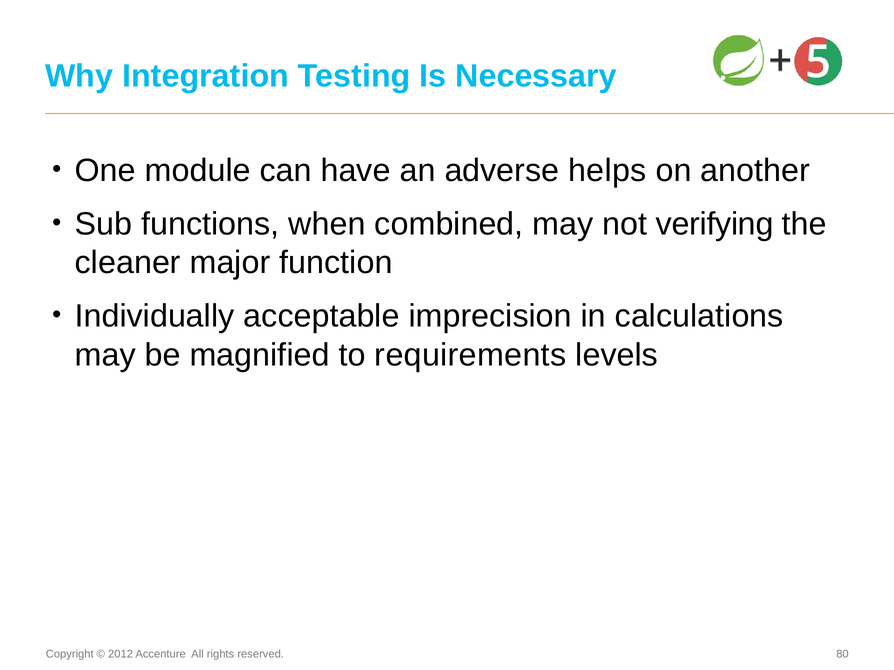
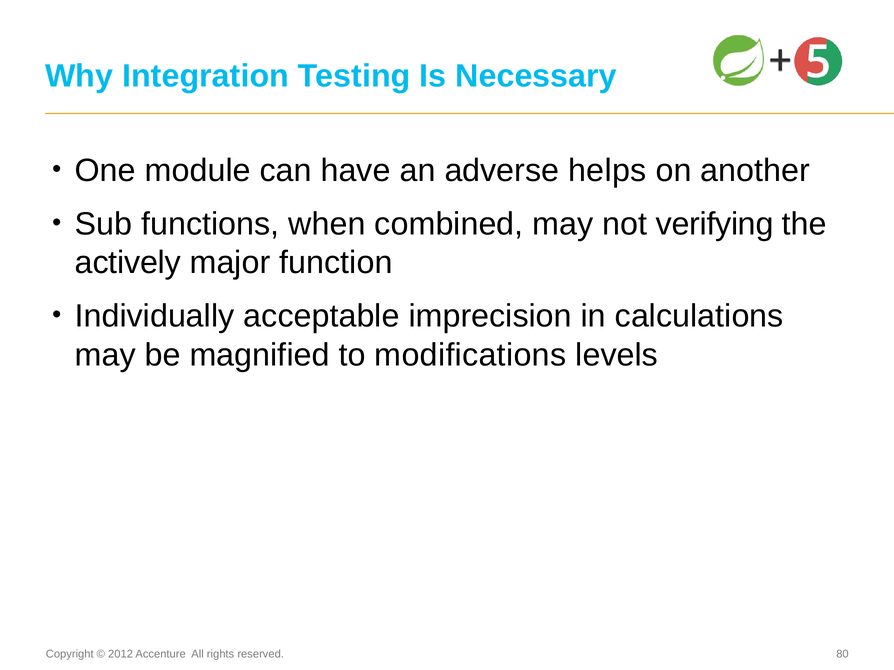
cleaner: cleaner -> actively
requirements: requirements -> modifications
